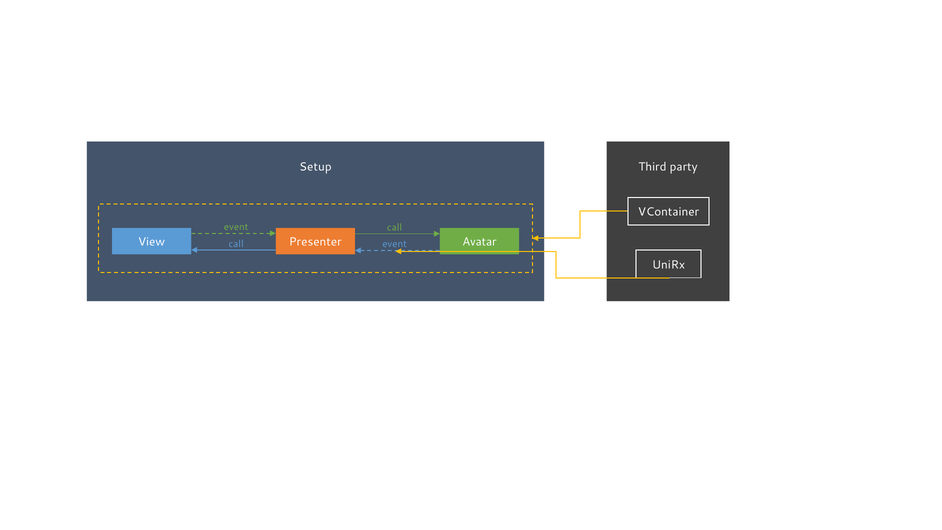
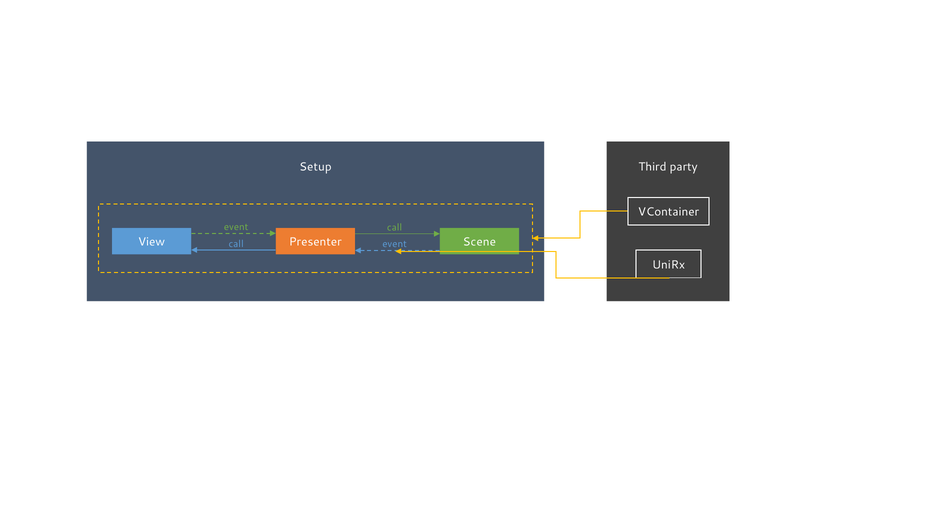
Avatar: Avatar -> Scene
